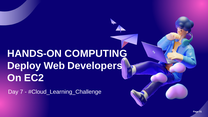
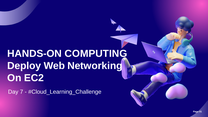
Developers: Developers -> Networking
